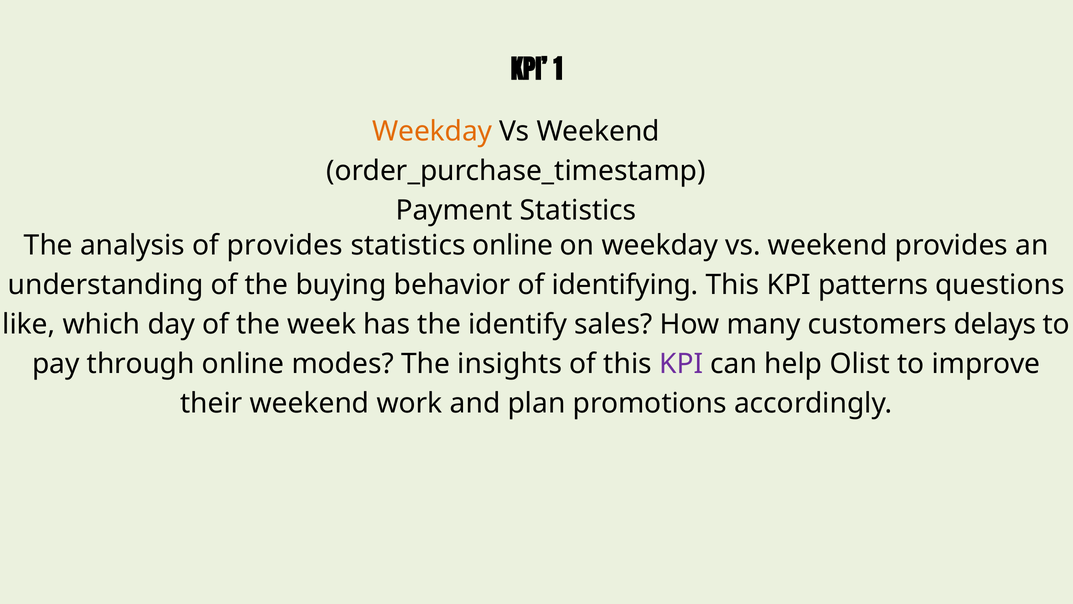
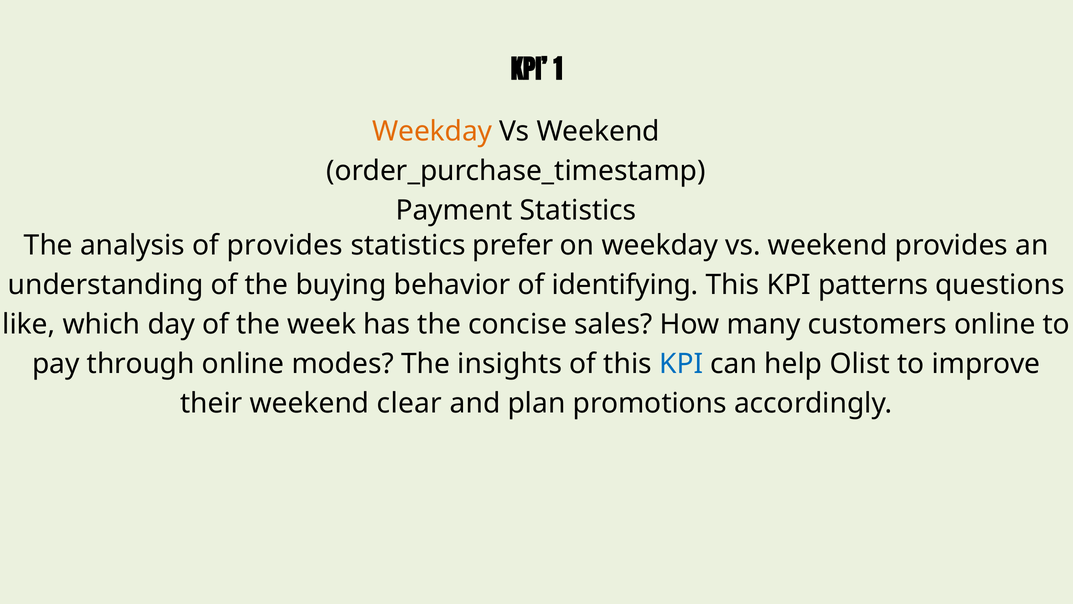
statistics online: online -> prefer
identify: identify -> concise
customers delays: delays -> online
KPI at (681, 364) colour: purple -> blue
work: work -> clear
